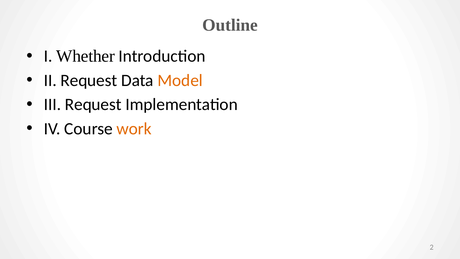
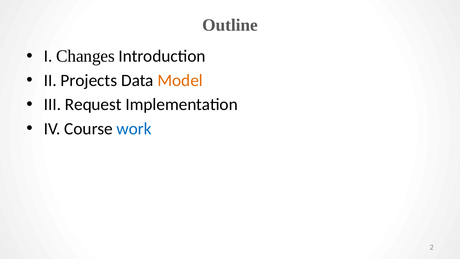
Whether: Whether -> Changes
II Request: Request -> Projects
work colour: orange -> blue
